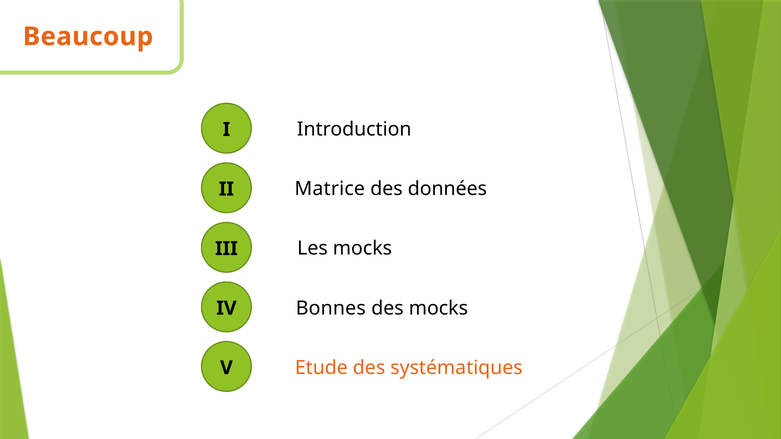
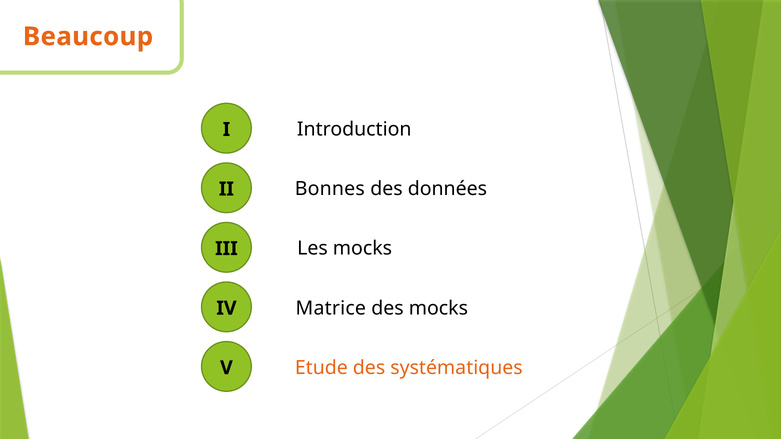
Matrice: Matrice -> Bonnes
Bonnes: Bonnes -> Matrice
